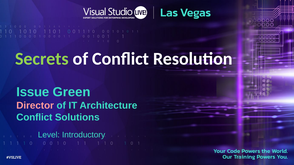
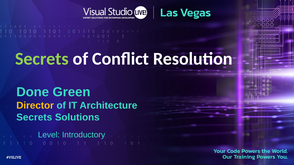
Issue: Issue -> Done
Director colour: pink -> yellow
Conflict at (34, 118): Conflict -> Secrets
